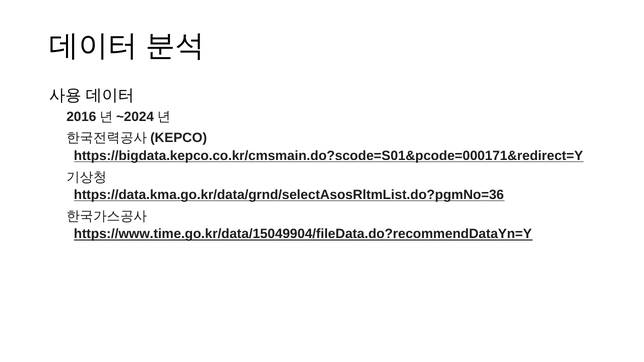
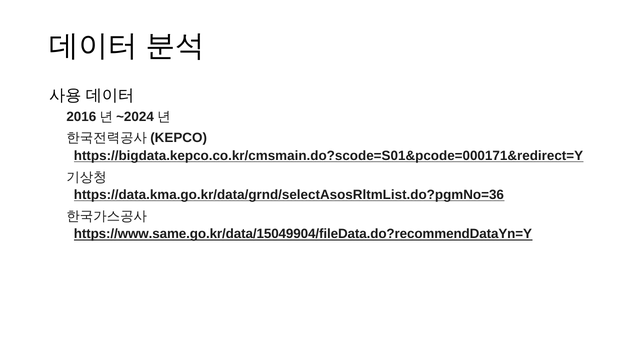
https://www.time.go.kr/data/15049904/fileData.do?recommendDataYn=Y: https://www.time.go.kr/data/15049904/fileData.do?recommendDataYn=Y -> https://www.same.go.kr/data/15049904/fileData.do?recommendDataYn=Y
